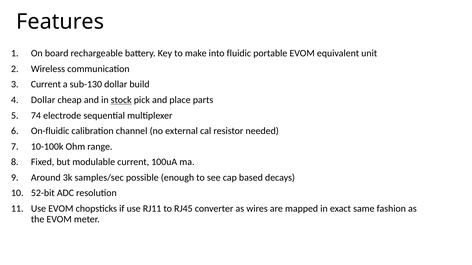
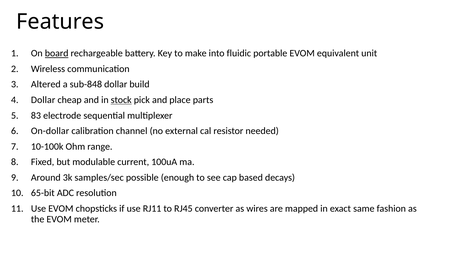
board underline: none -> present
Current at (46, 85): Current -> Altered
sub-130: sub-130 -> sub-848
74: 74 -> 83
On-fluidic: On-fluidic -> On-dollar
52-bit: 52-bit -> 65-bit
